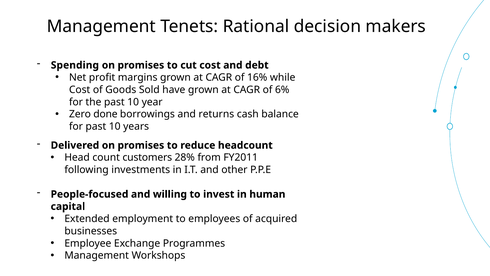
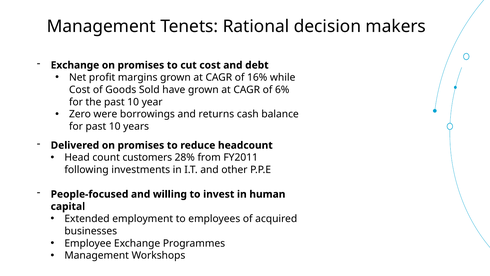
Spending at (75, 65): Spending -> Exchange
done: done -> were
